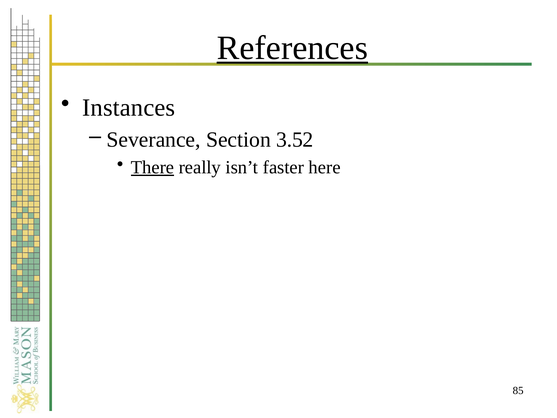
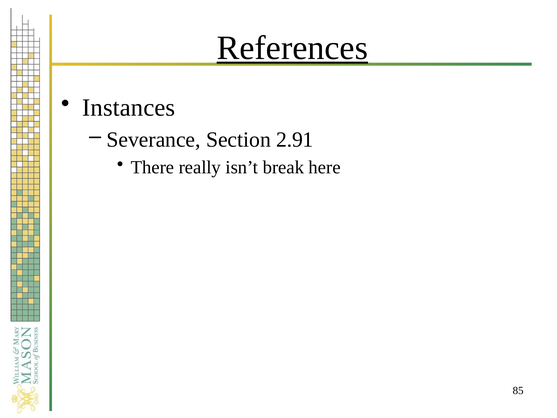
3.52: 3.52 -> 2.91
There underline: present -> none
faster: faster -> break
